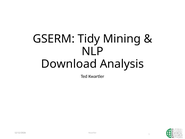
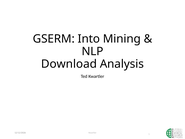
Tidy: Tidy -> Into
